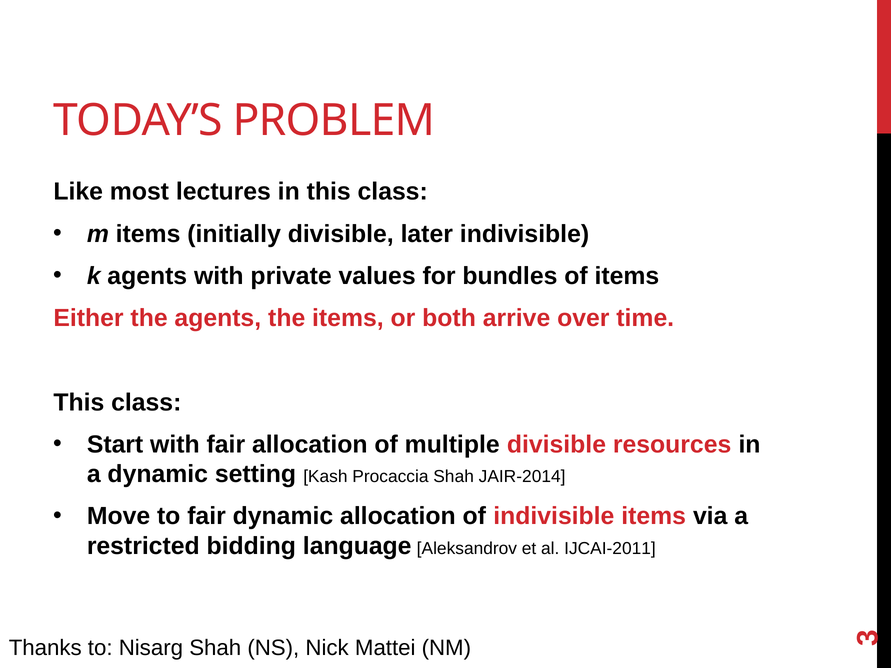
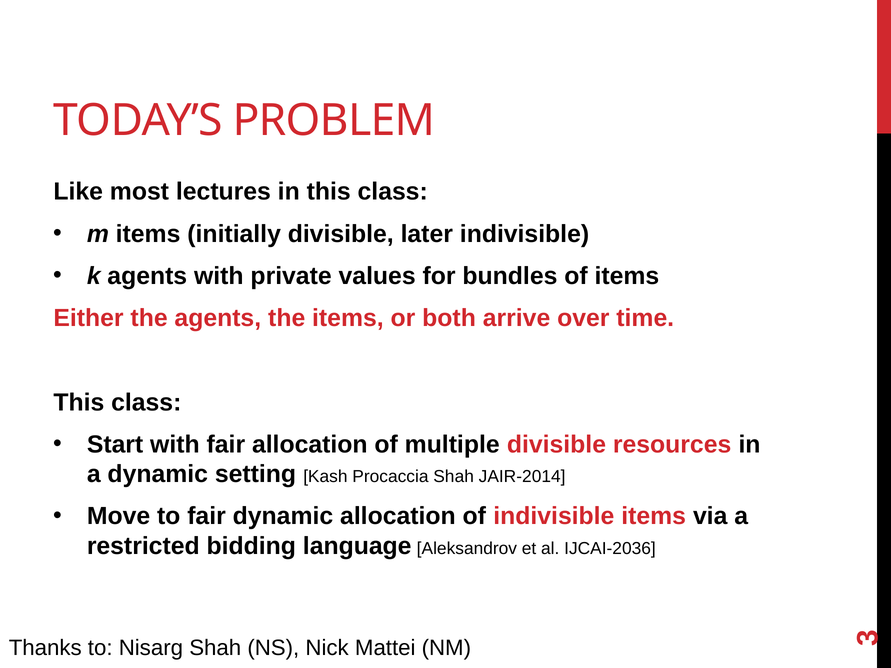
IJCAI-2011: IJCAI-2011 -> IJCAI-2036
